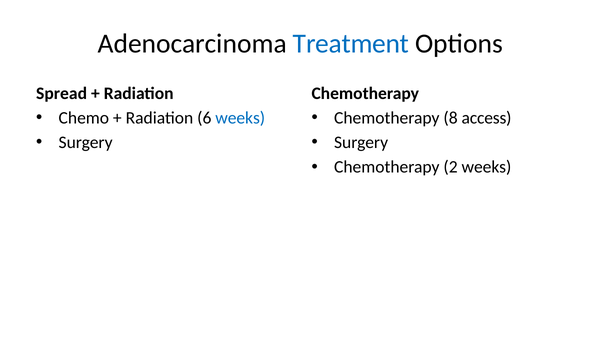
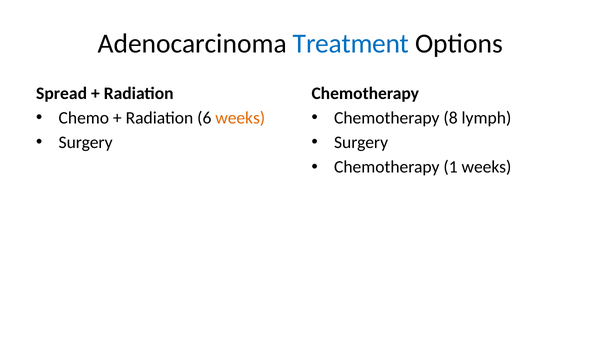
weeks at (240, 118) colour: blue -> orange
access: access -> lymph
2: 2 -> 1
